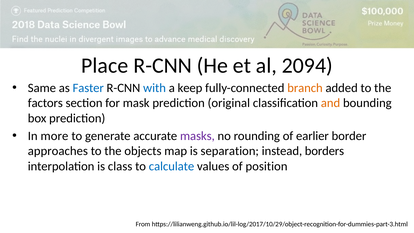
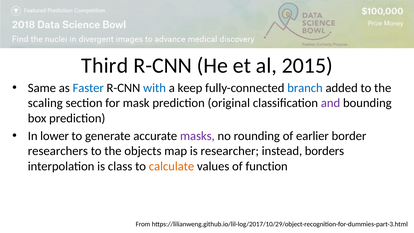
Place: Place -> Third
2094: 2094 -> 2015
branch colour: orange -> blue
factors: factors -> scaling
and colour: orange -> purple
more: more -> lower
approaches: approaches -> researchers
separation: separation -> researcher
calculate colour: blue -> orange
position: position -> function
